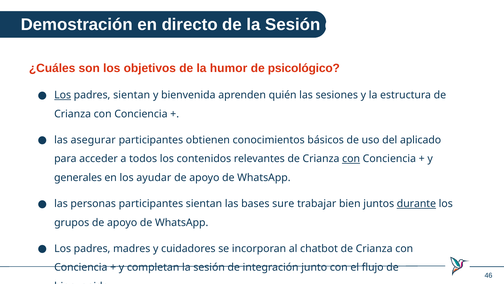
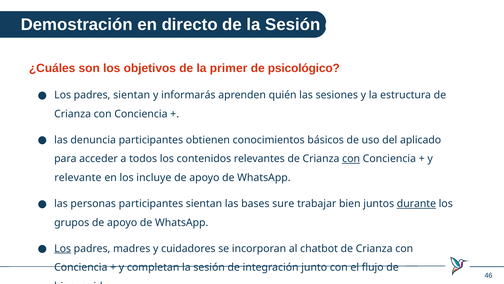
humor: humor -> primer
Los at (63, 95) underline: present -> none
y bienvenida: bienvenida -> informarás
asegurar: asegurar -> denuncia
generales: generales -> relevante
ayudar: ayudar -> incluye
Los at (63, 248) underline: none -> present
